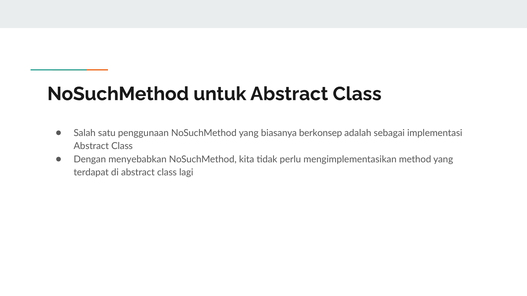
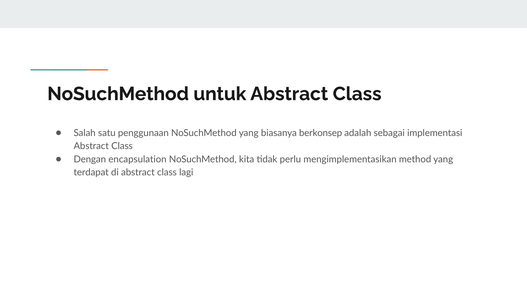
menyebabkan: menyebabkan -> encapsulation
